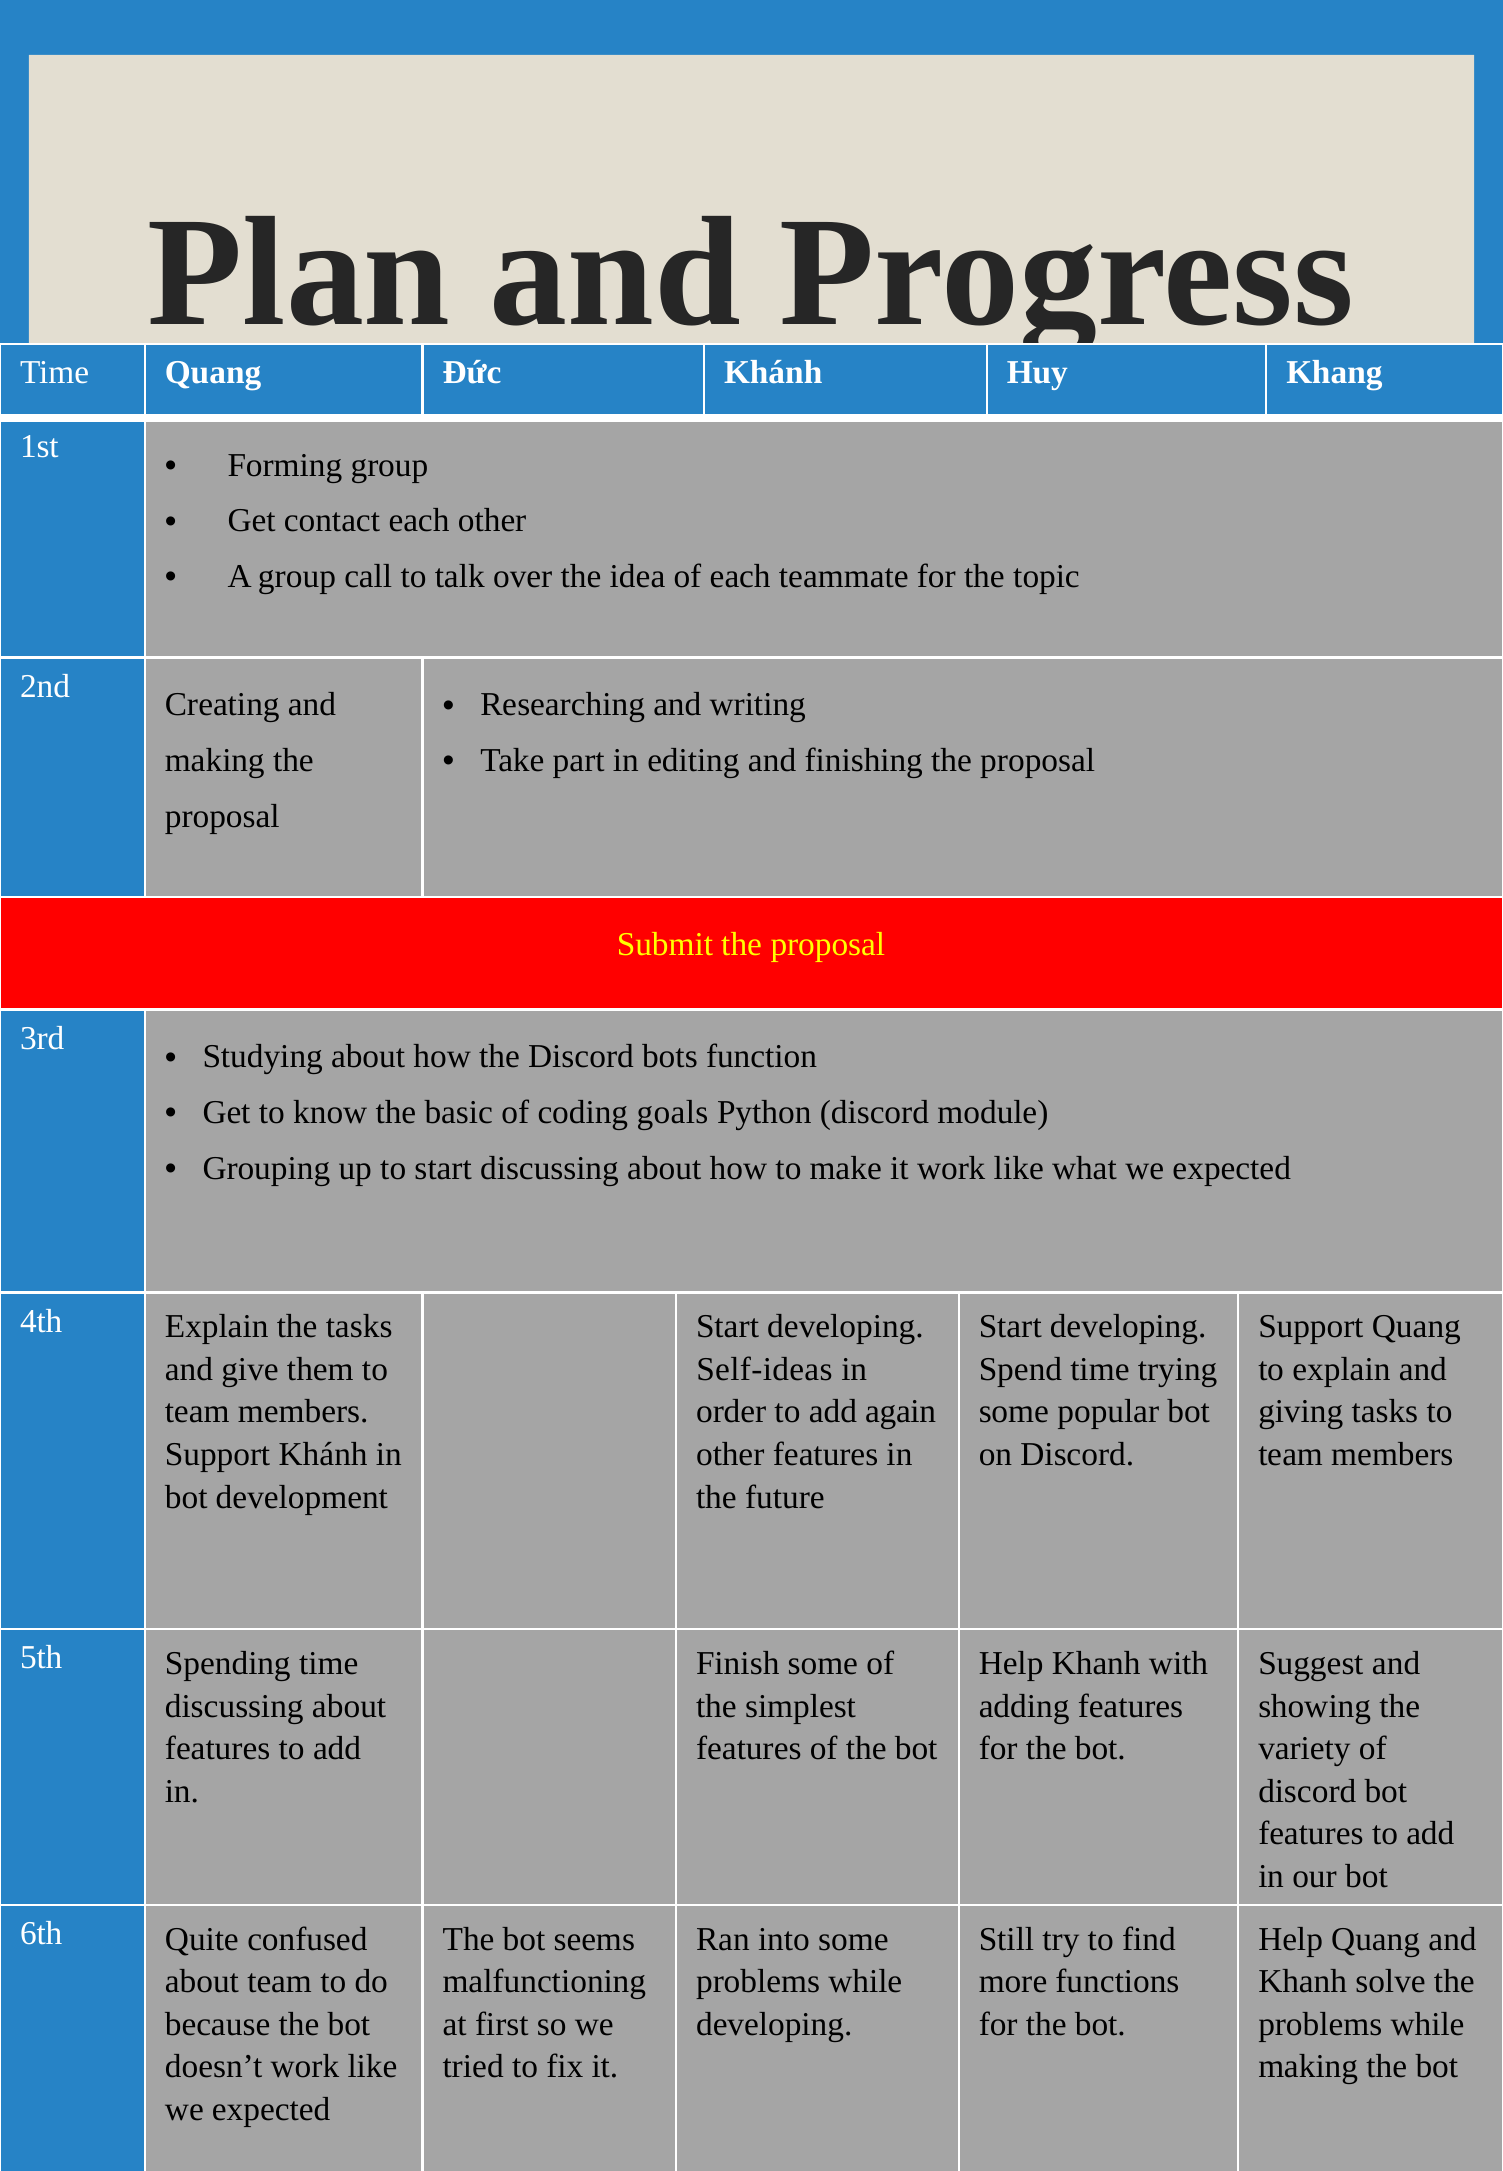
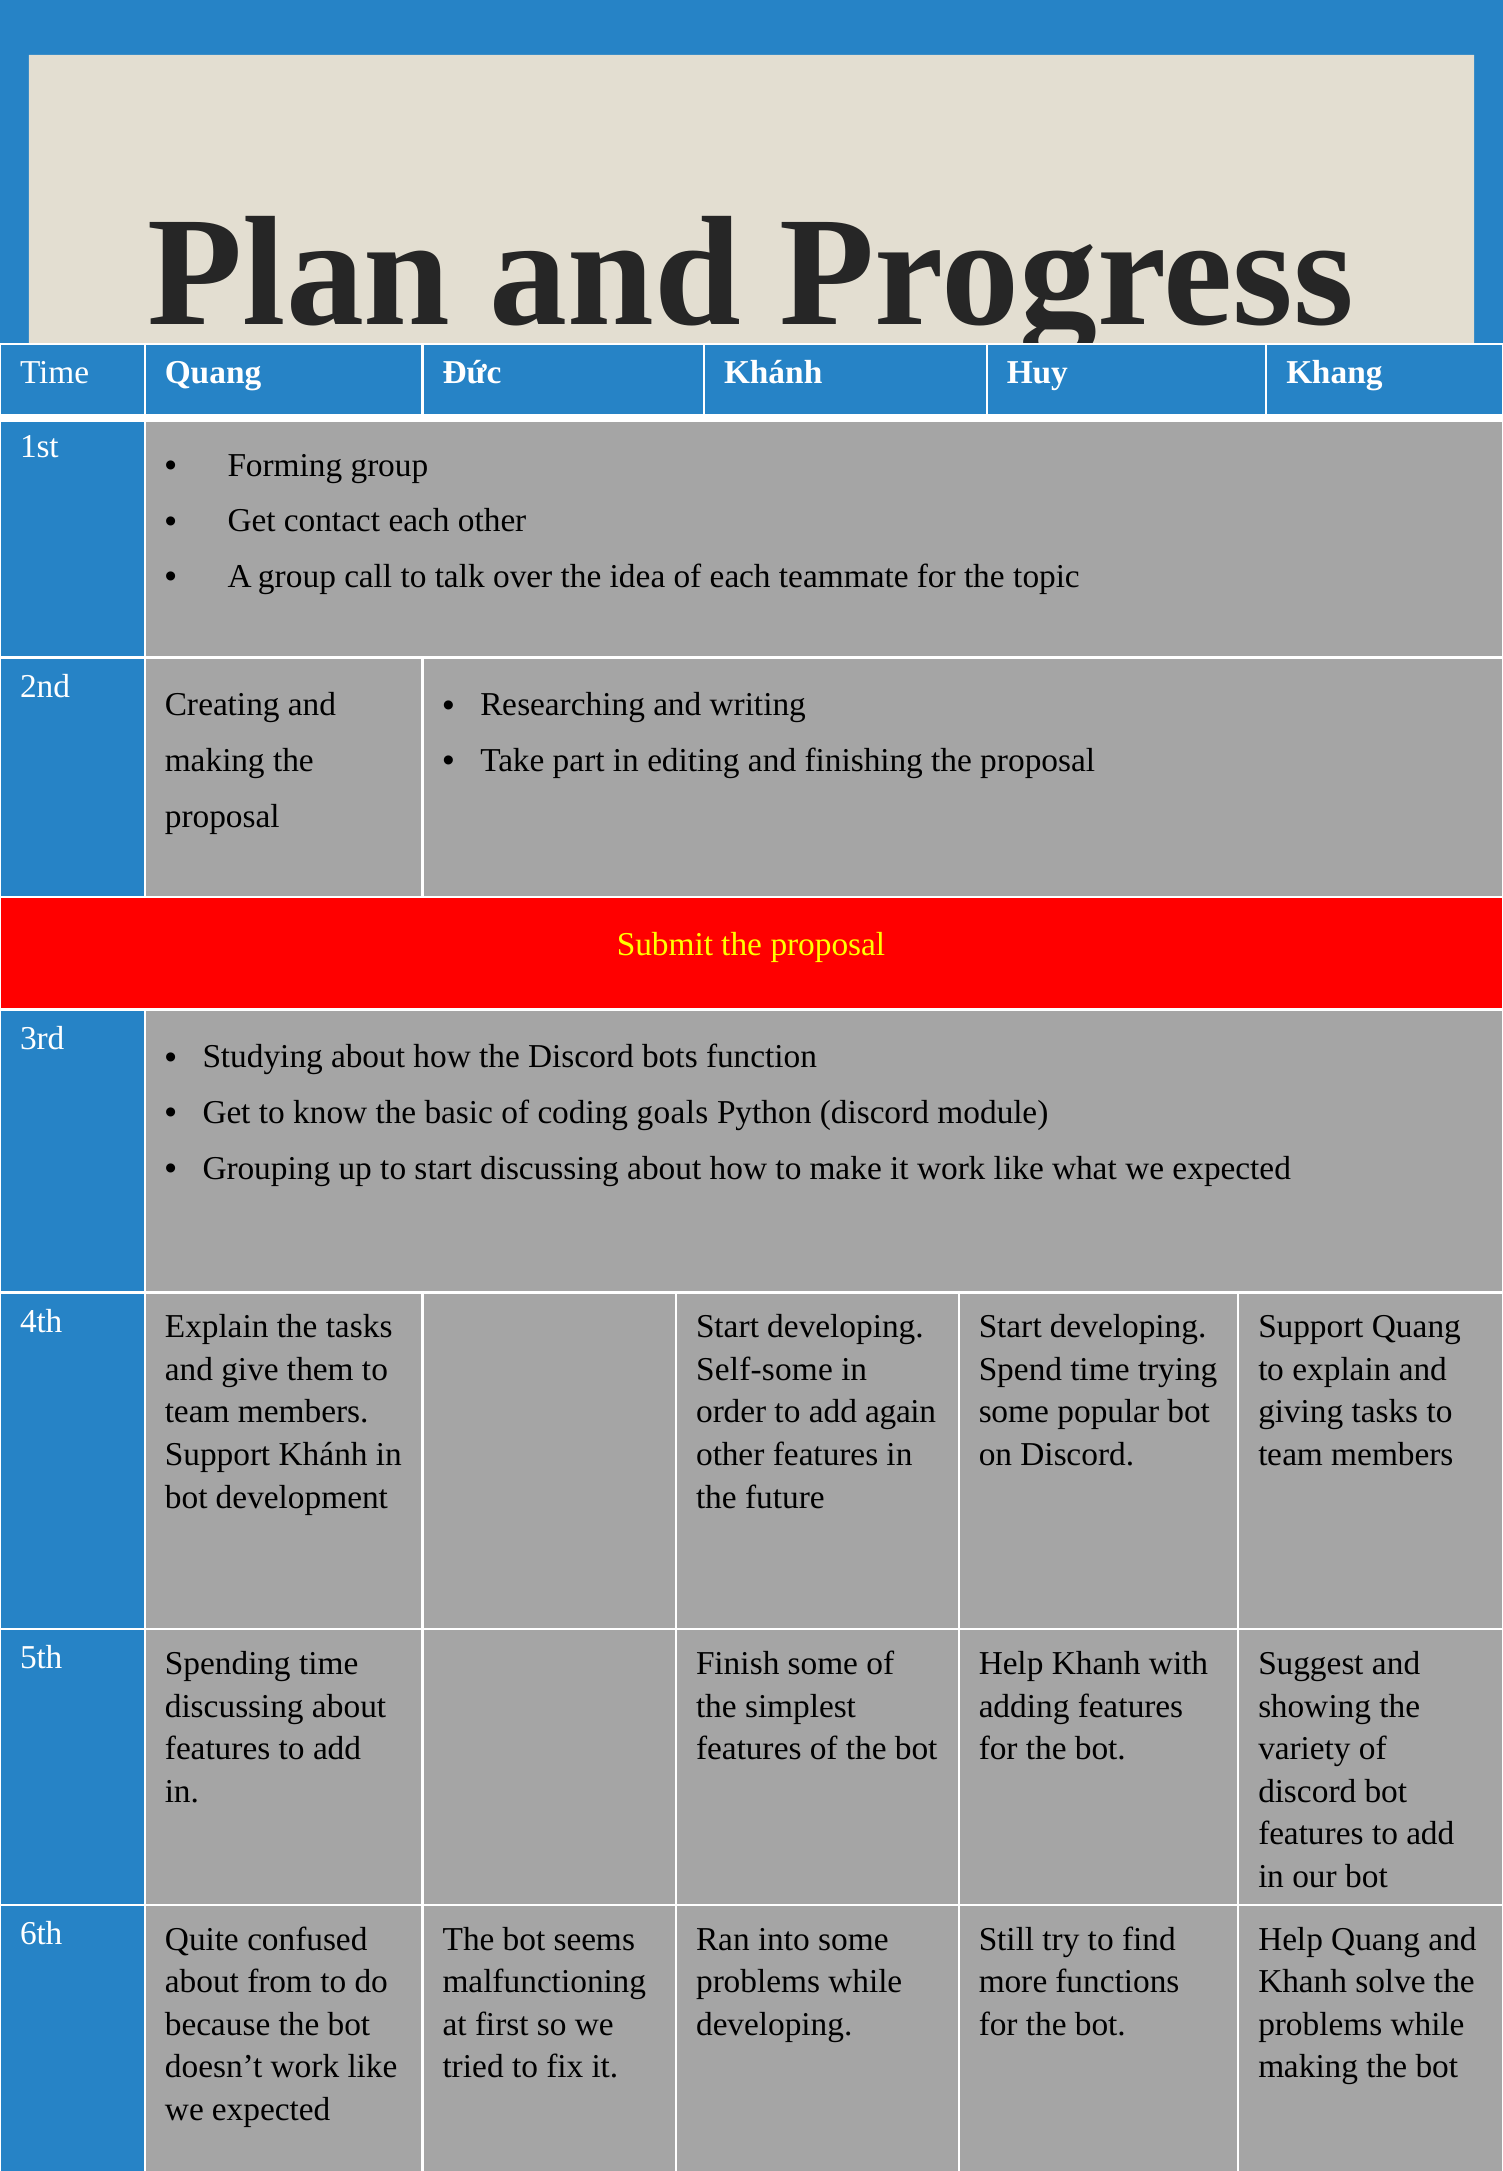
Self-ideas: Self-ideas -> Self-some
about team: team -> from
